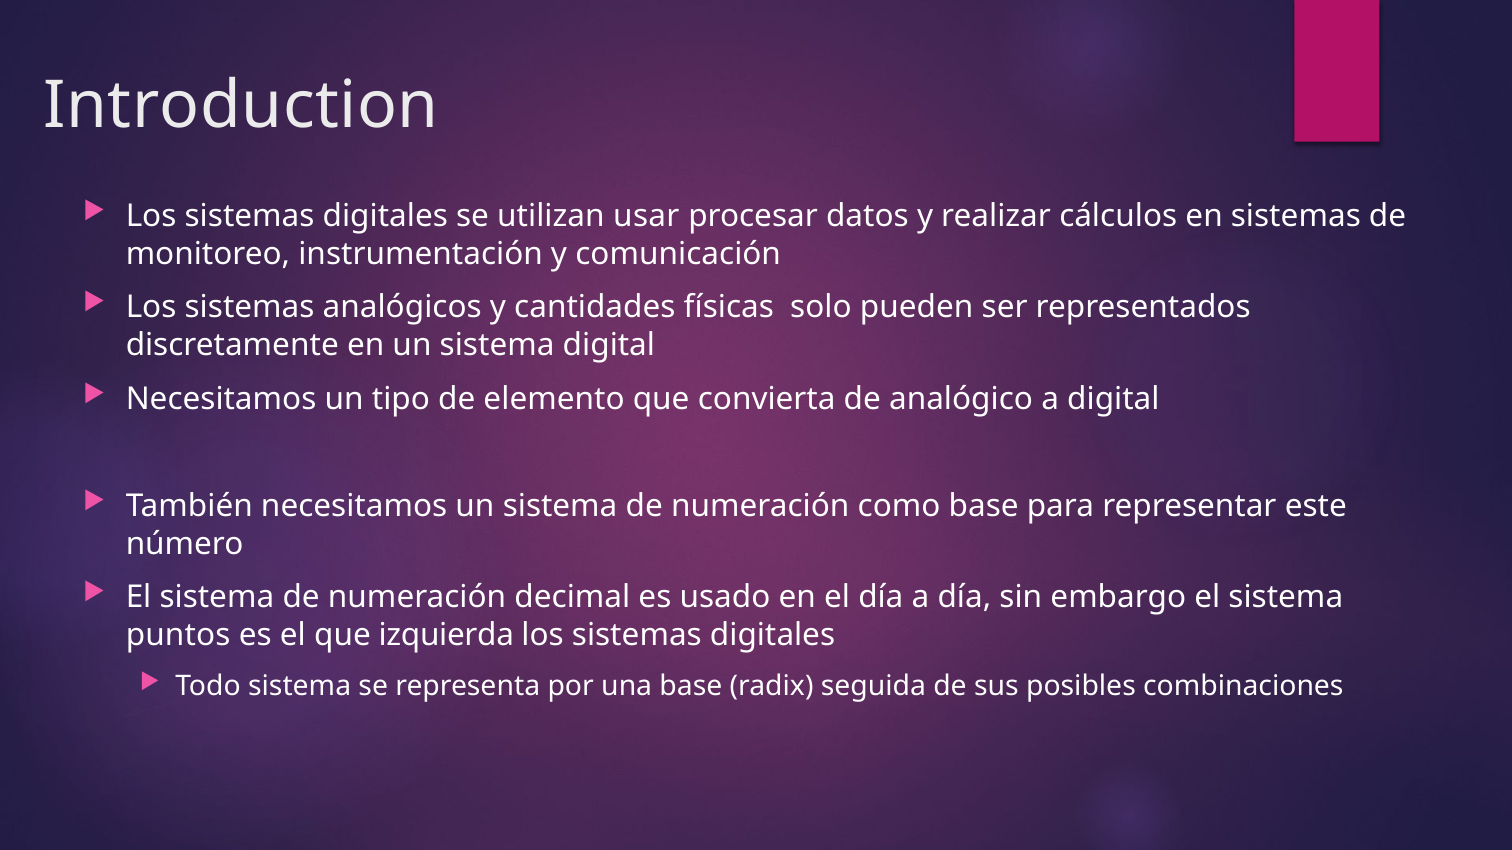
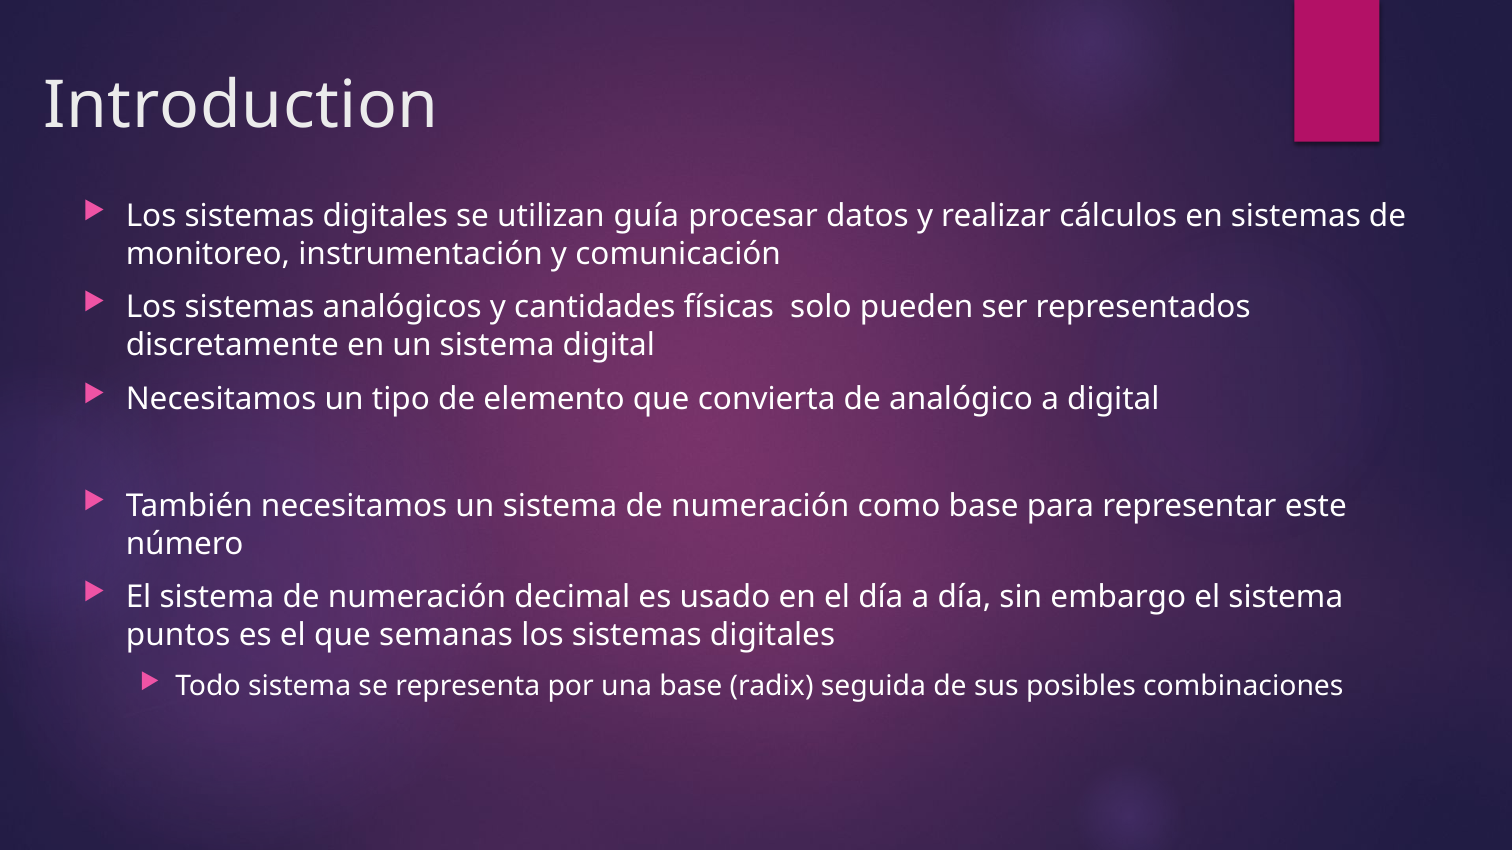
usar: usar -> guía
izquierda: izquierda -> semanas
